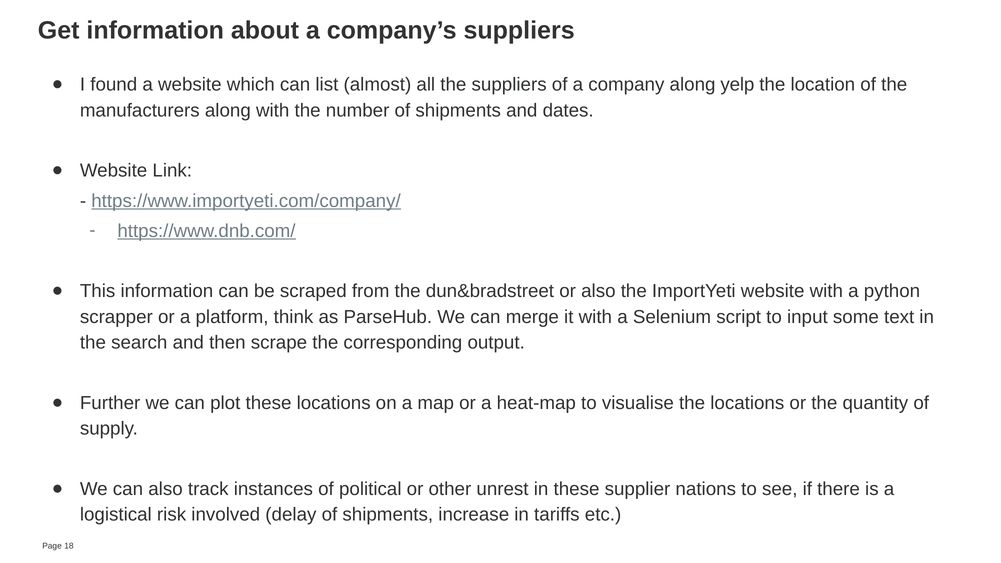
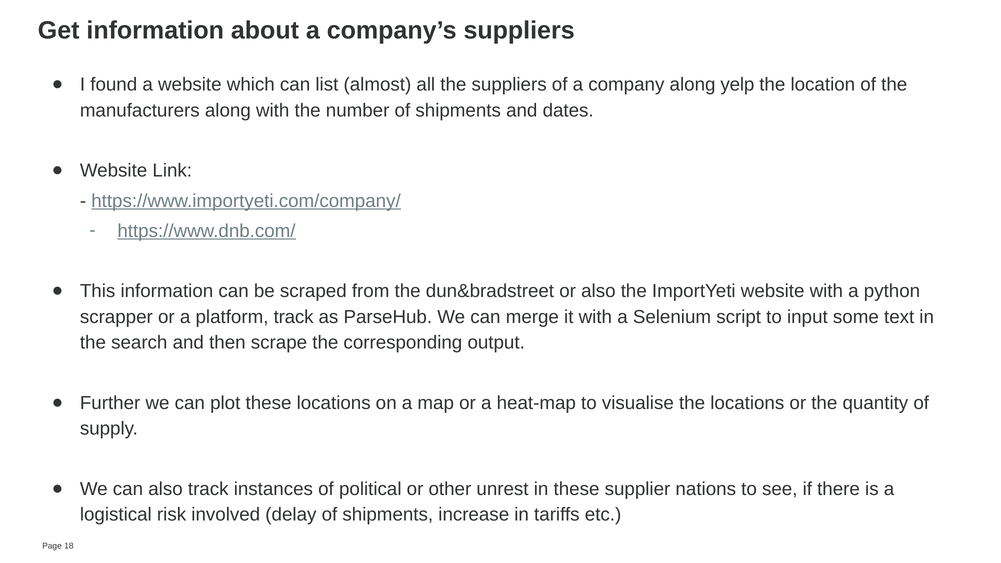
platform think: think -> track
